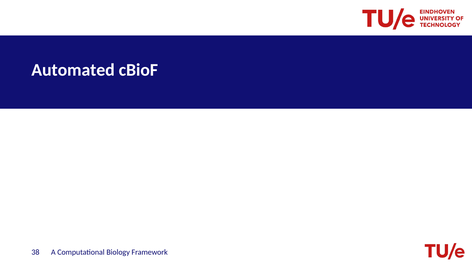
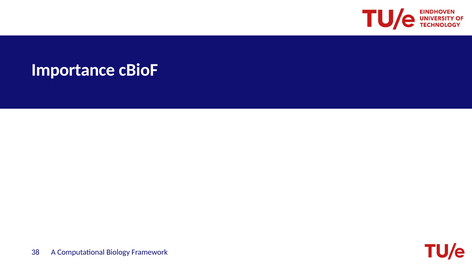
Automated: Automated -> Importance
